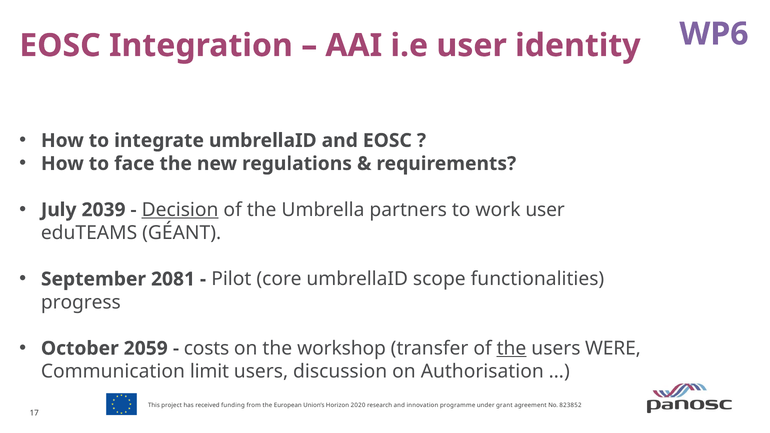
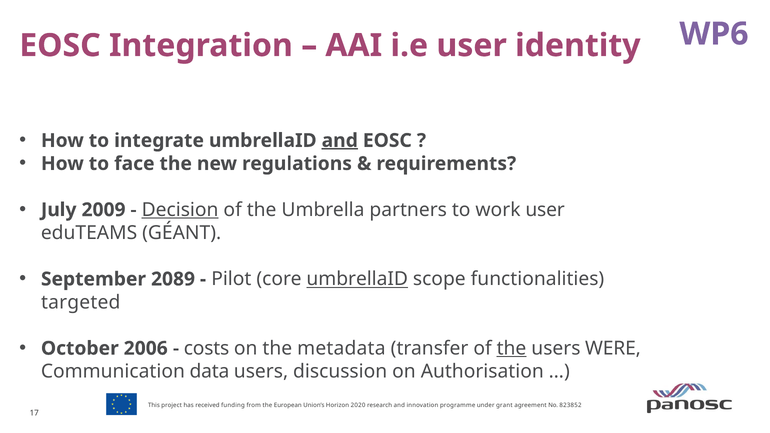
and at (340, 141) underline: none -> present
2039: 2039 -> 2009
2081: 2081 -> 2089
umbrellaID at (357, 279) underline: none -> present
progress: progress -> targeted
2059: 2059 -> 2006
workshop: workshop -> metadata
limit: limit -> data
